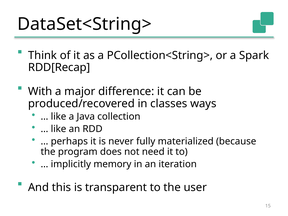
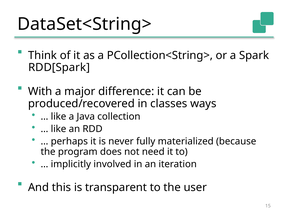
RDD[Recap: RDD[Recap -> RDD[Spark
memory: memory -> involved
